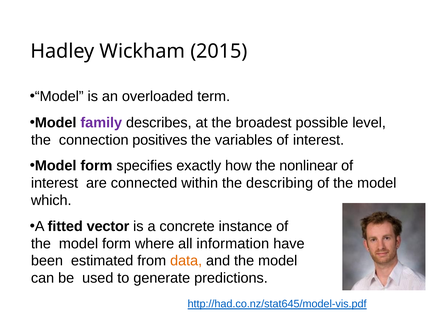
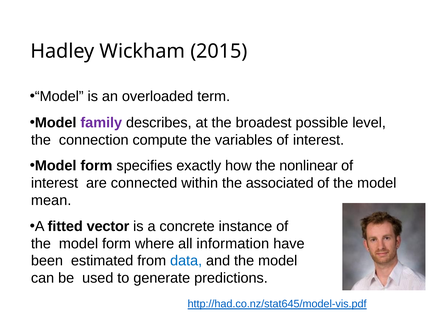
positives: positives -> compute
describing: describing -> associated
which: which -> mean
data colour: orange -> blue
